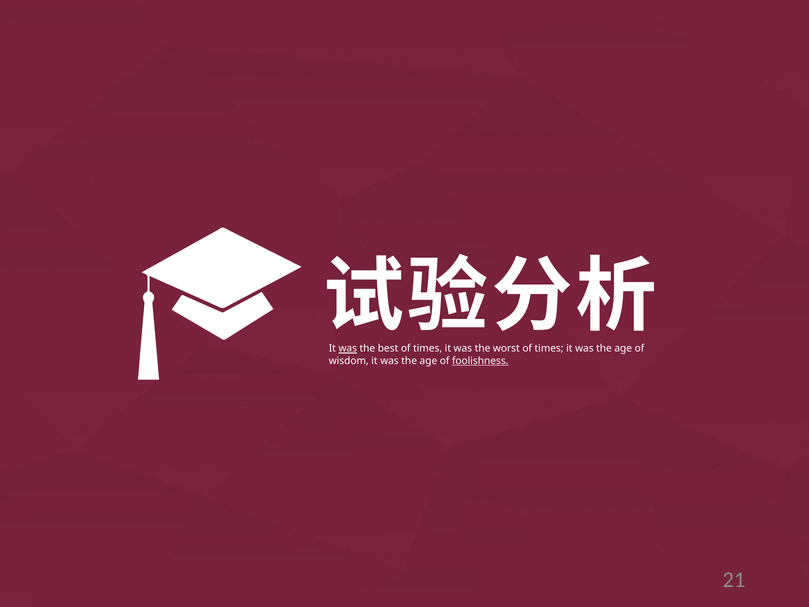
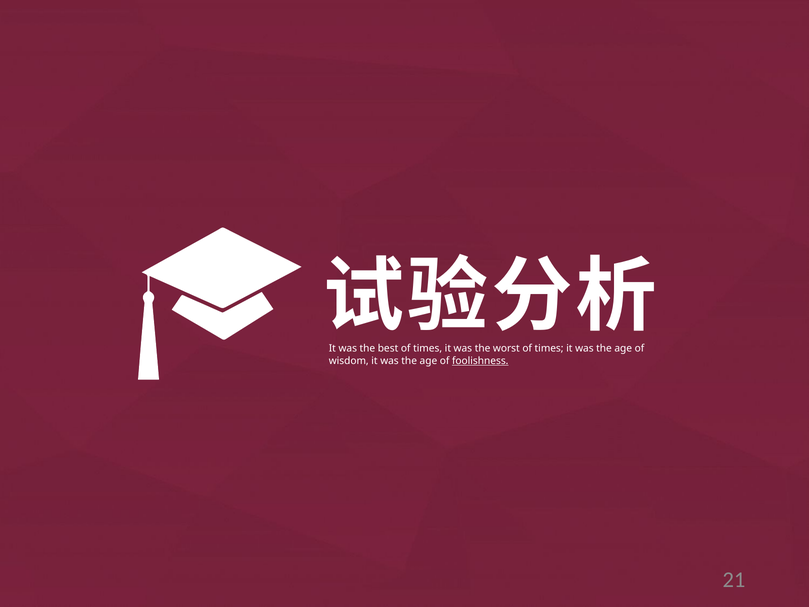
was at (348, 348) underline: present -> none
